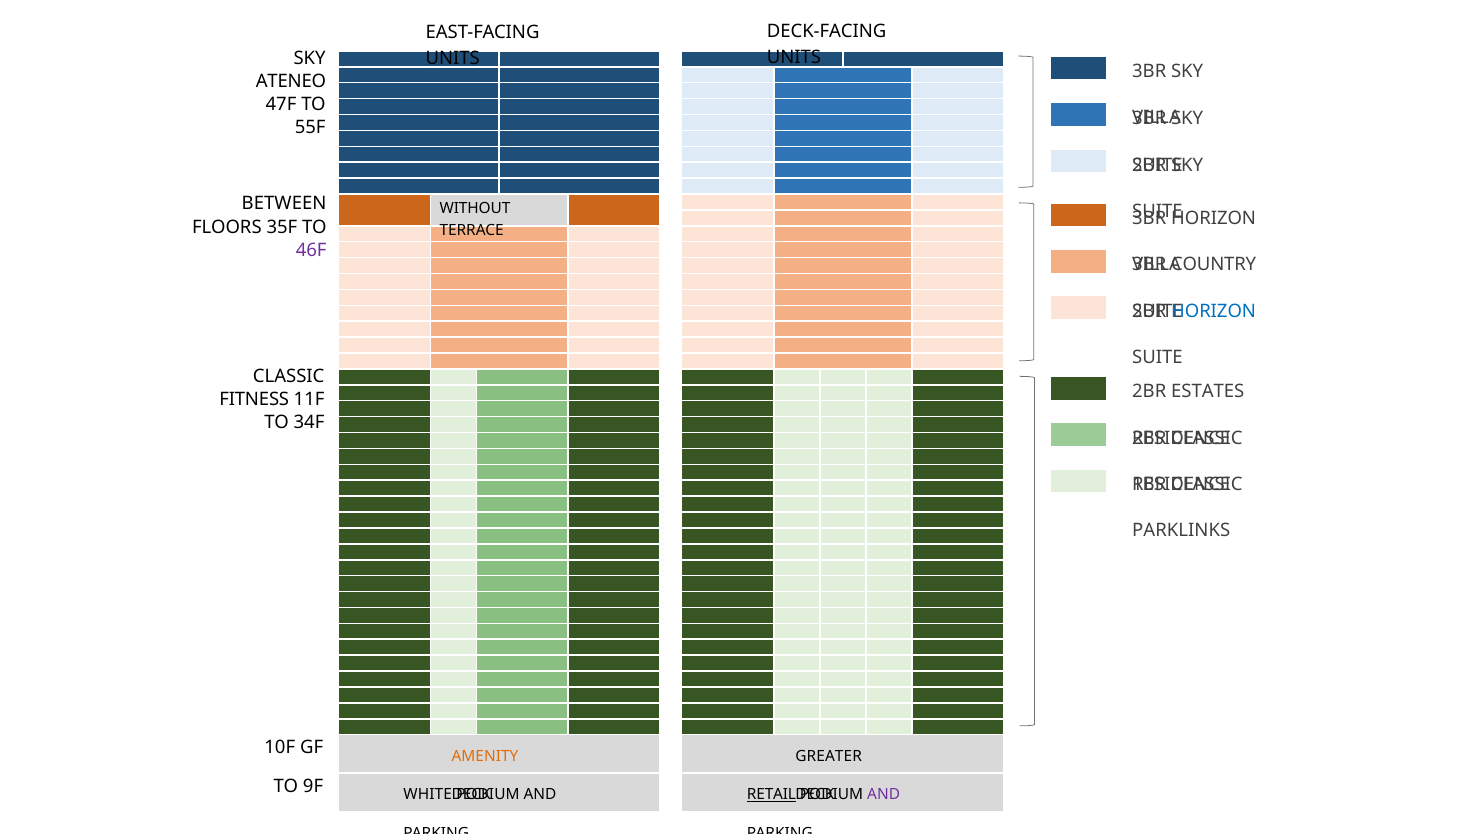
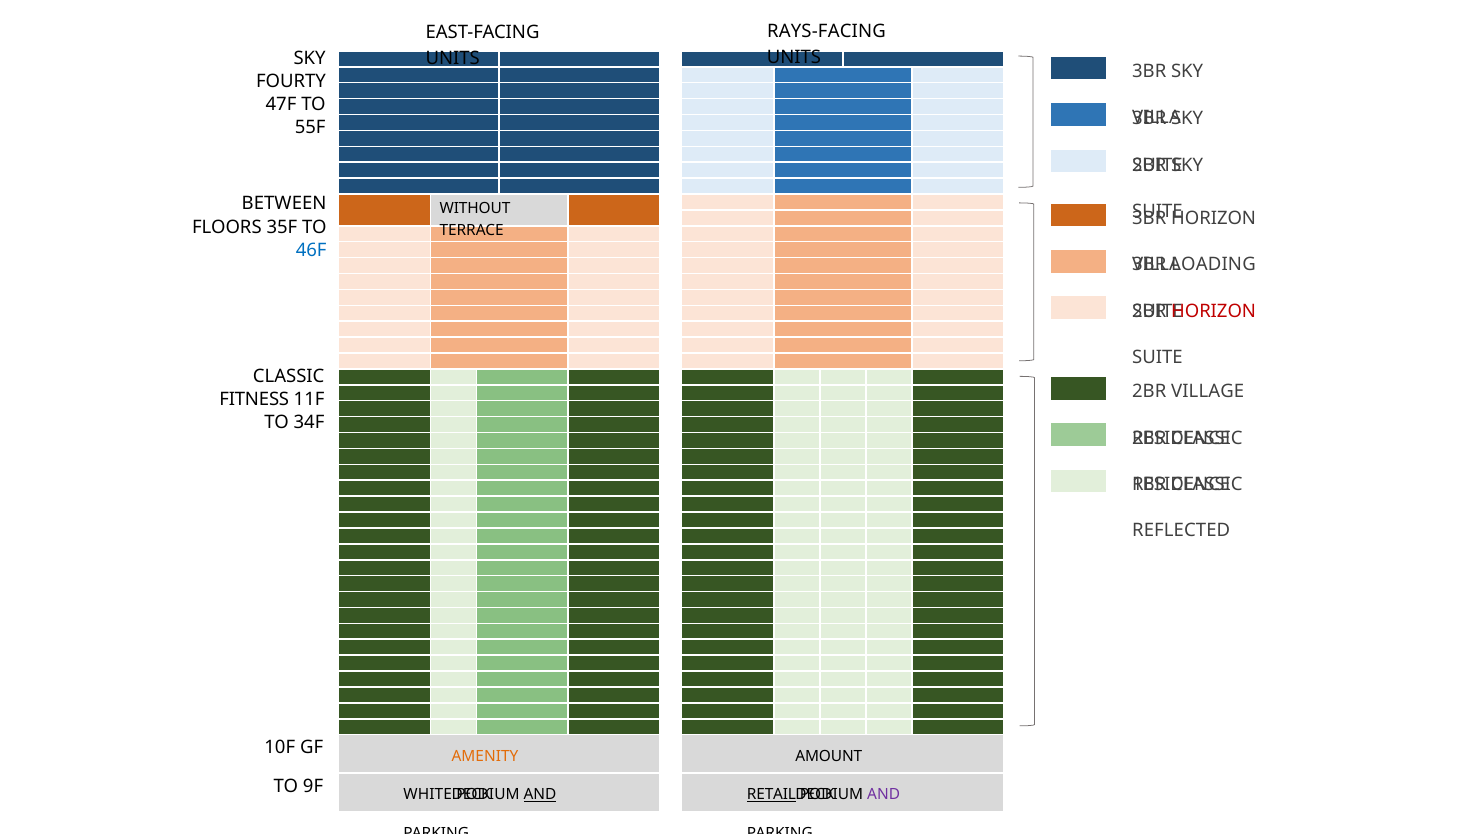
DECK-FACING: DECK-FACING -> RAYS-FACING
ATENEO: ATENEO -> FOURTY
46F colour: purple -> blue
COUNTRY: COUNTRY -> LOADING
HORIZON at (1214, 311) colour: blue -> red
ESTATES: ESTATES -> VILLAGE
PARKLINKS: PARKLINKS -> REFLECTED
GREATER: GREATER -> AMOUNT
AND at (540, 795) underline: none -> present
